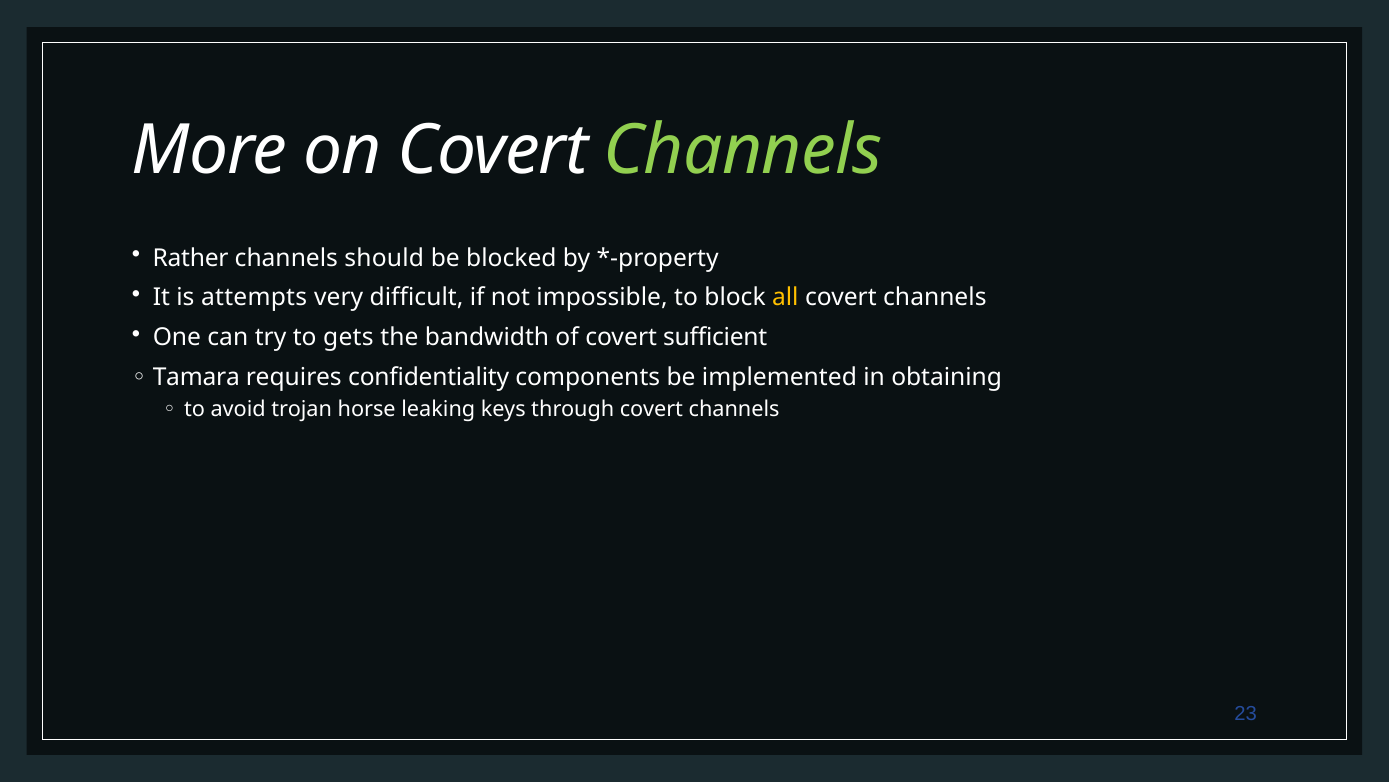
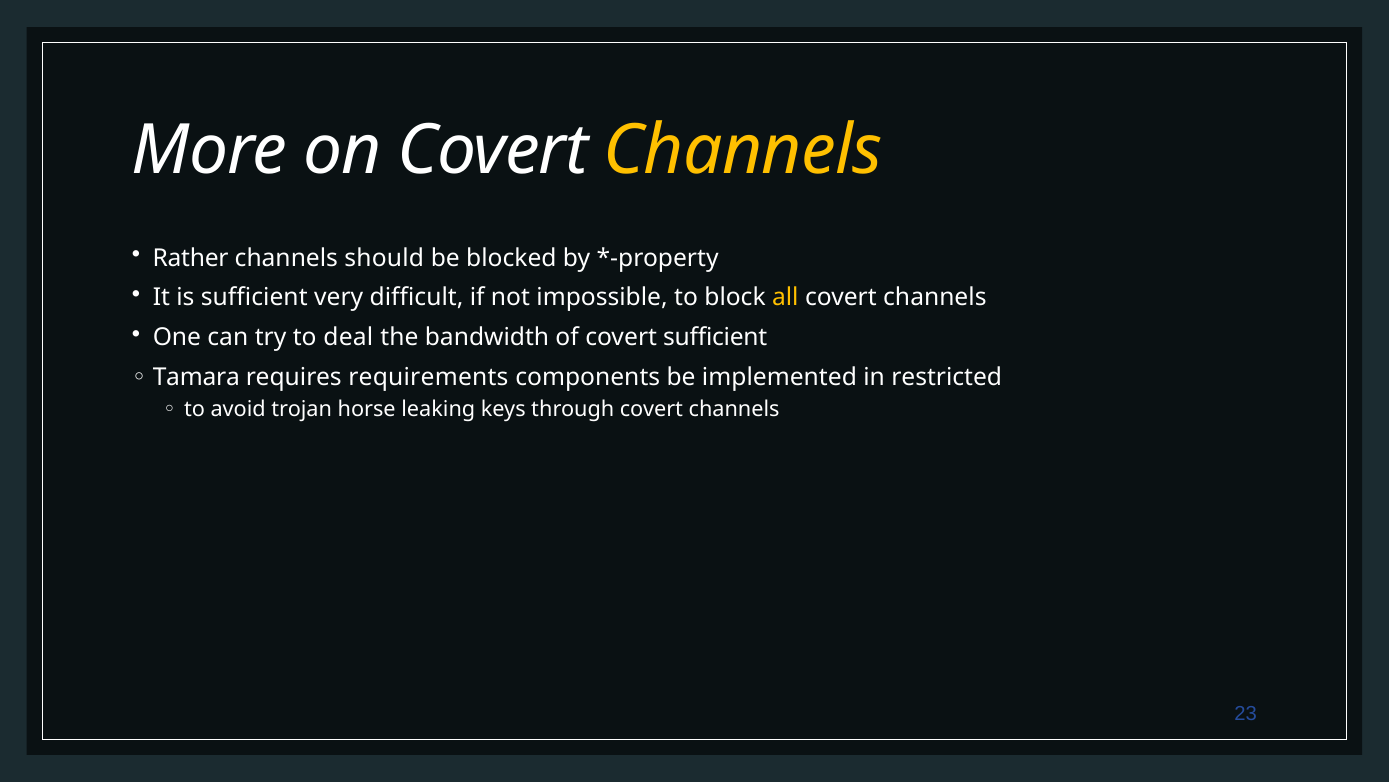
Channels at (743, 151) colour: light green -> yellow
is attempts: attempts -> sufficient
gets: gets -> deal
confidentiality: confidentiality -> requirements
obtaining: obtaining -> restricted
